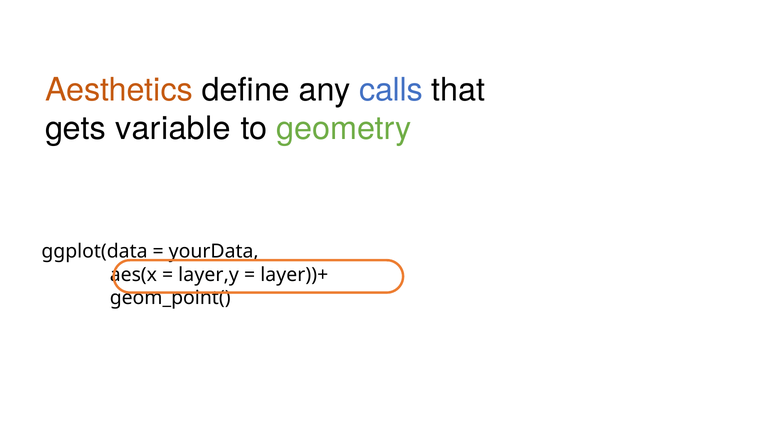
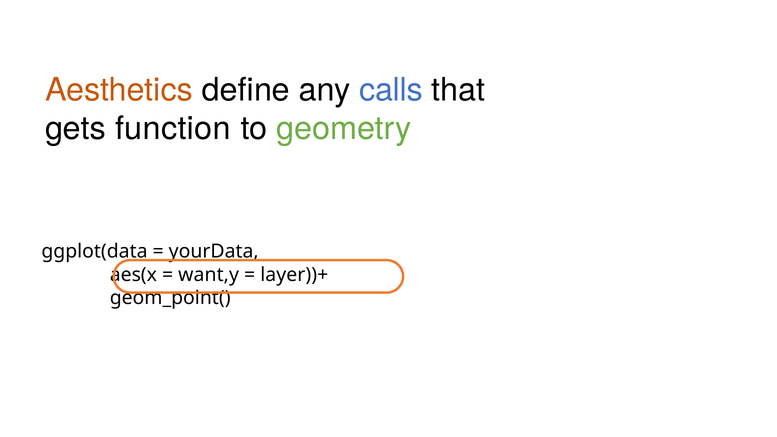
variable: variable -> function
layer,y: layer,y -> want,y
